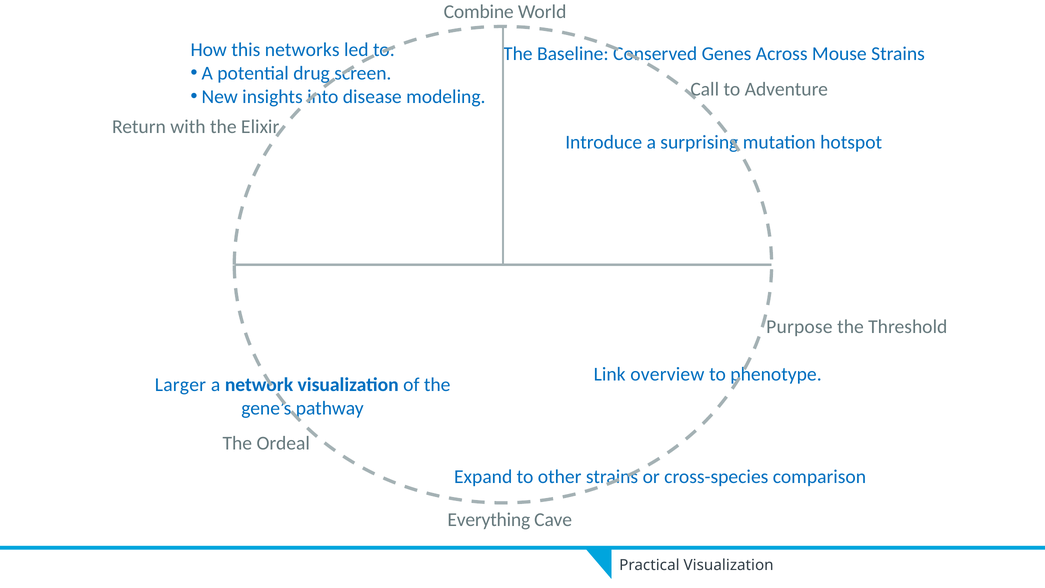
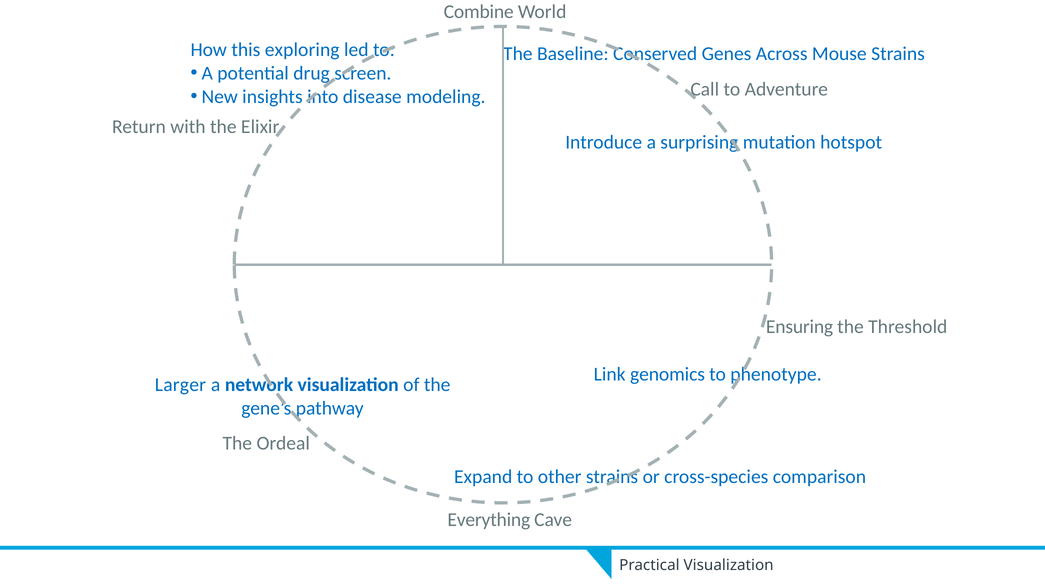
networks: networks -> exploring
Purpose: Purpose -> Ensuring
overview: overview -> genomics
